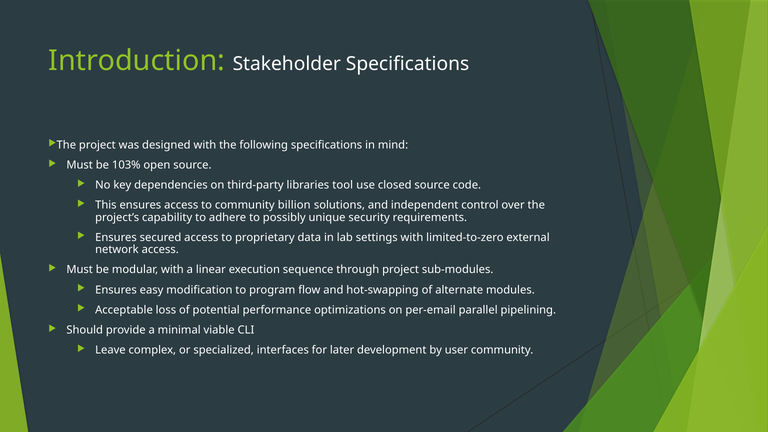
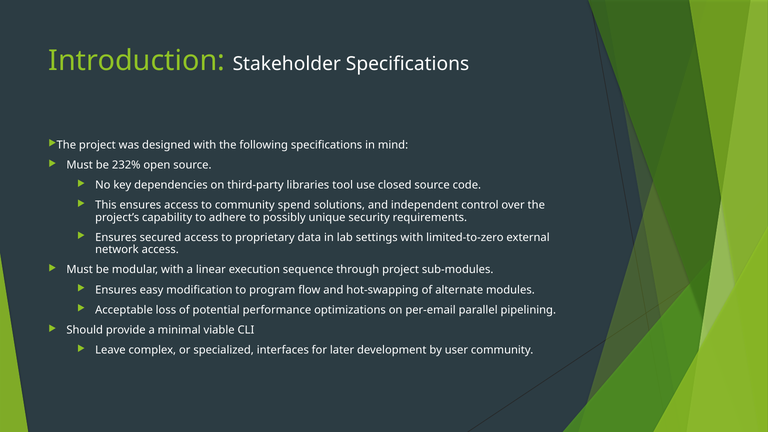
103%: 103% -> 232%
billion: billion -> spend
